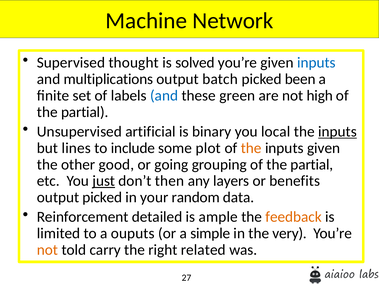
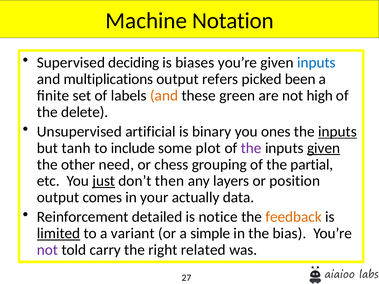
Network: Network -> Notation
thought: thought -> deciding
solved: solved -> biases
batch: batch -> refers
and at (164, 96) colour: blue -> orange
partial at (85, 112): partial -> delete
local: local -> ones
lines: lines -> tanh
the at (251, 148) colour: orange -> purple
given at (324, 148) underline: none -> present
good: good -> need
going: going -> chess
benefits: benefits -> position
output picked: picked -> comes
random: random -> actually
ample: ample -> notice
limited underline: none -> present
ouputs: ouputs -> variant
very: very -> bias
not at (48, 250) colour: orange -> purple
